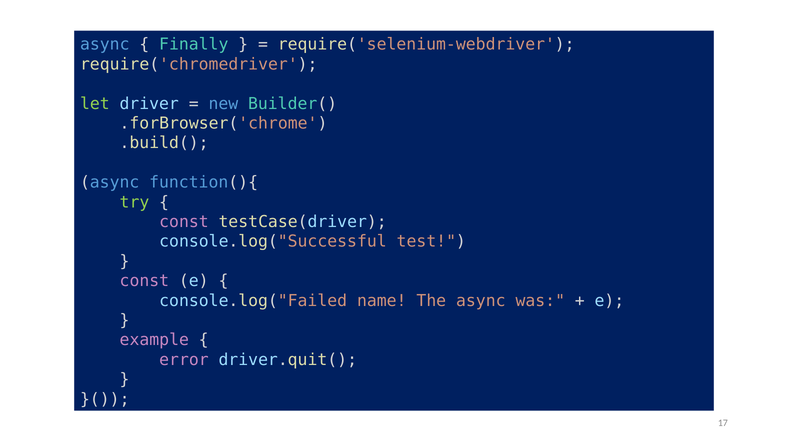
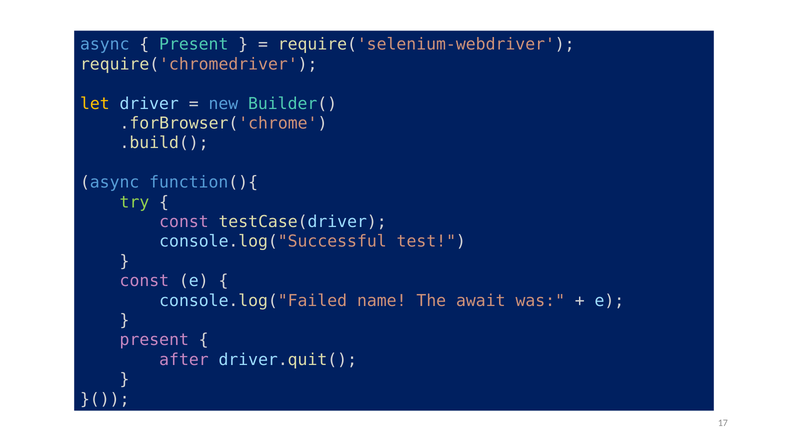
Finally at (194, 45): Finally -> Present
let colour: light green -> yellow
The async: async -> await
example at (154, 340): example -> present
error: error -> after
